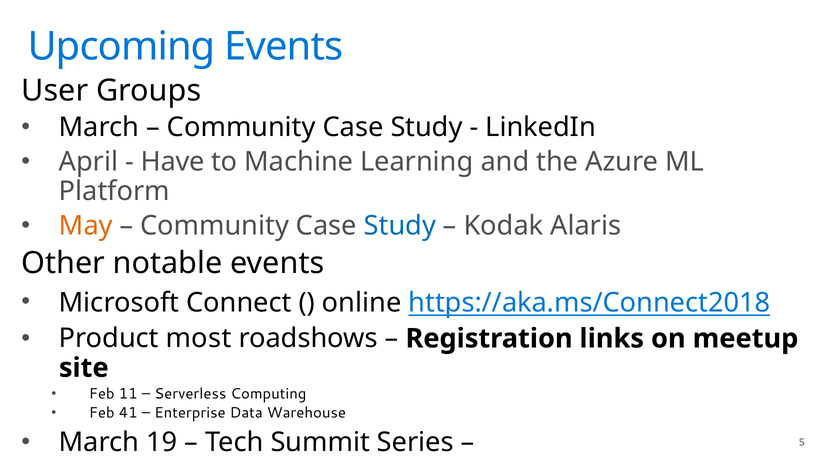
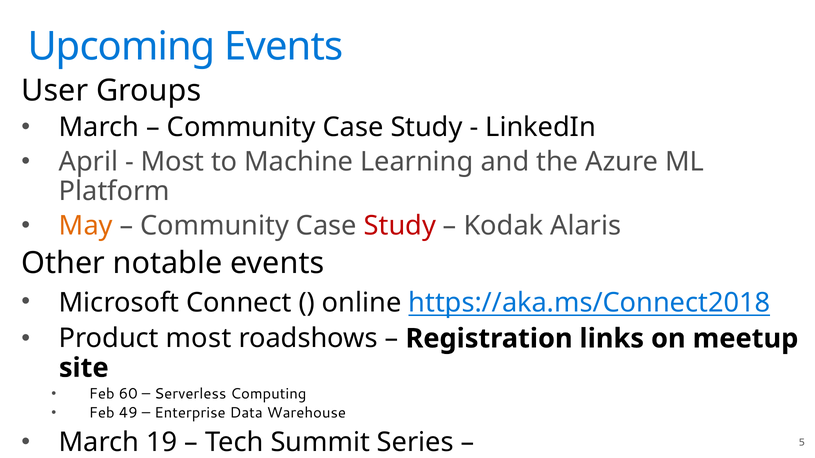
Have at (173, 162): Have -> Most
Study at (400, 226) colour: blue -> red
11: 11 -> 60
41: 41 -> 49
